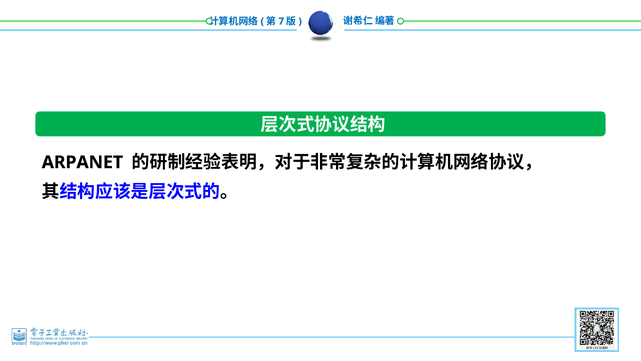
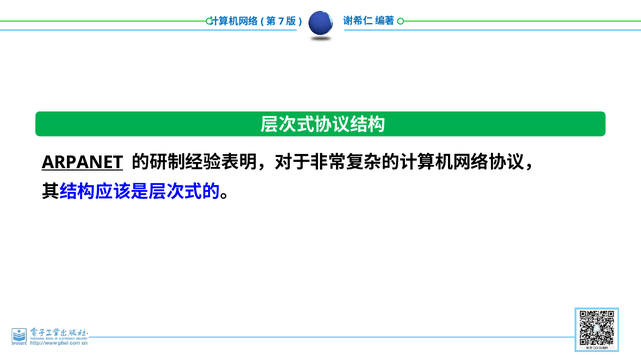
ARPANET underline: none -> present
